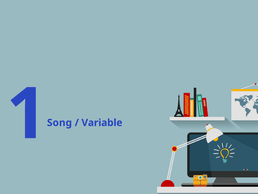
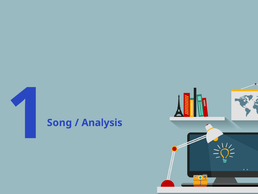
Variable: Variable -> Analysis
